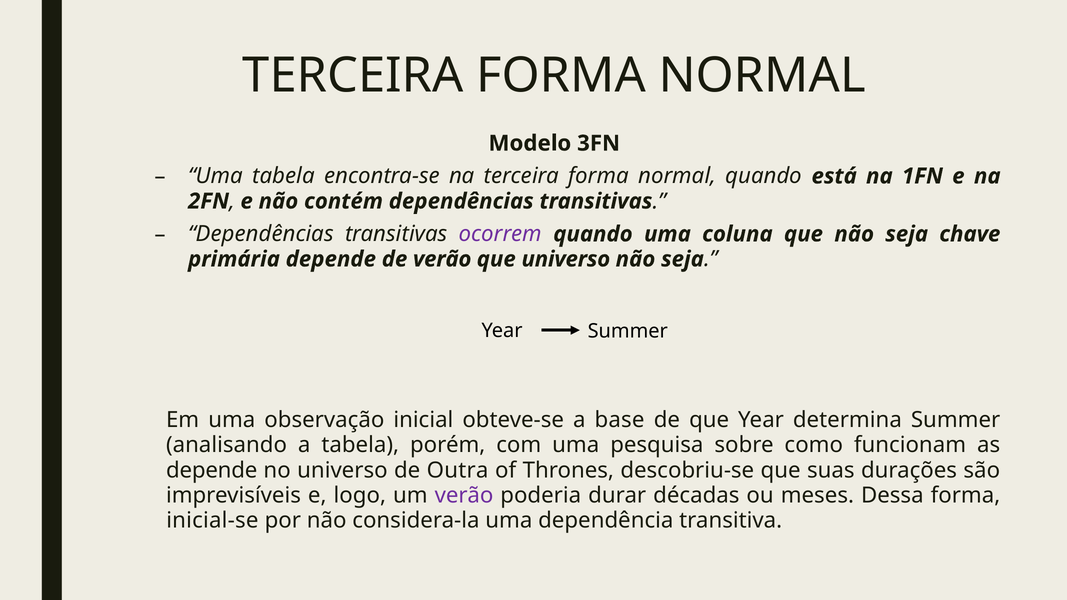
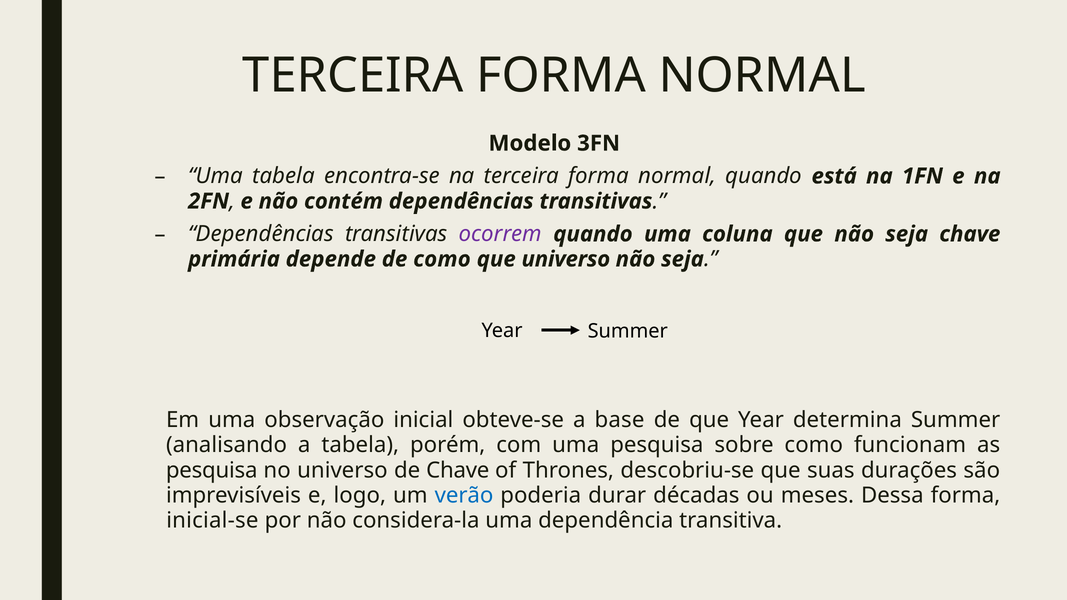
de verão: verão -> como
depende at (212, 470): depende -> pesquisa
de Outra: Outra -> Chave
verão at (464, 495) colour: purple -> blue
